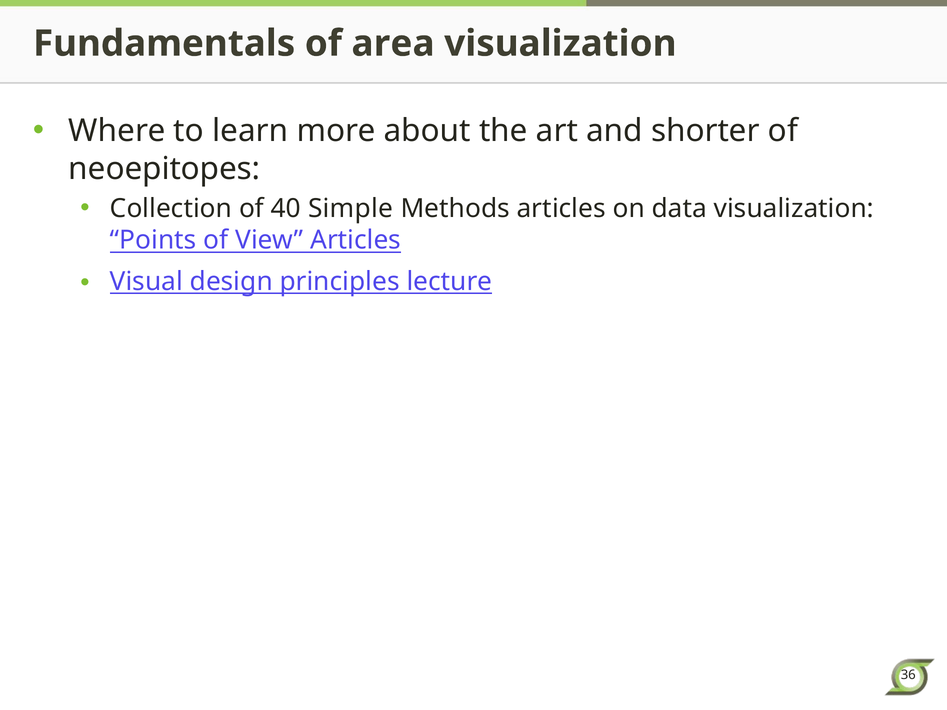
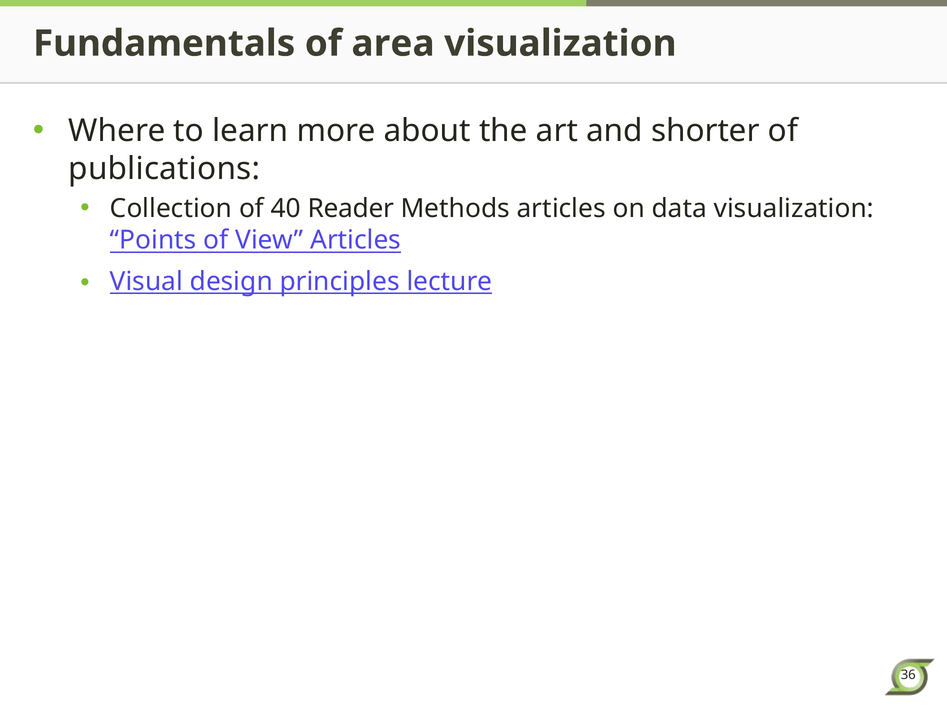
neoepitopes: neoepitopes -> publications
Simple: Simple -> Reader
